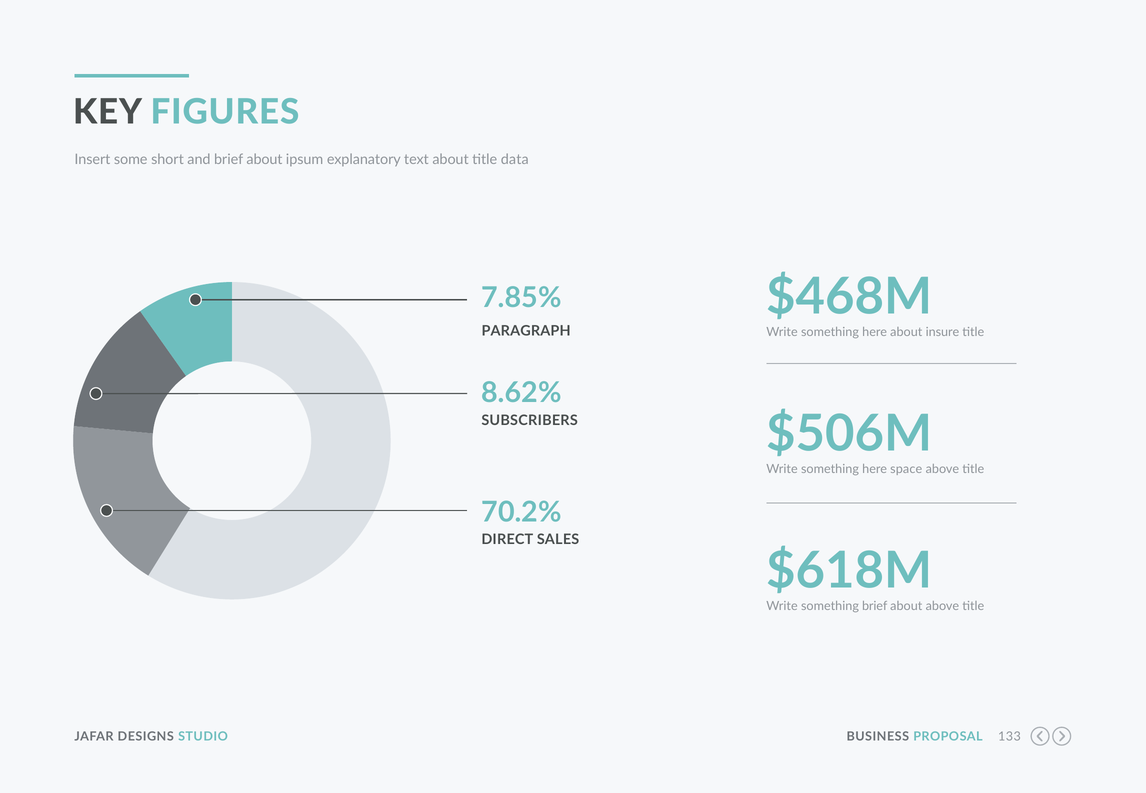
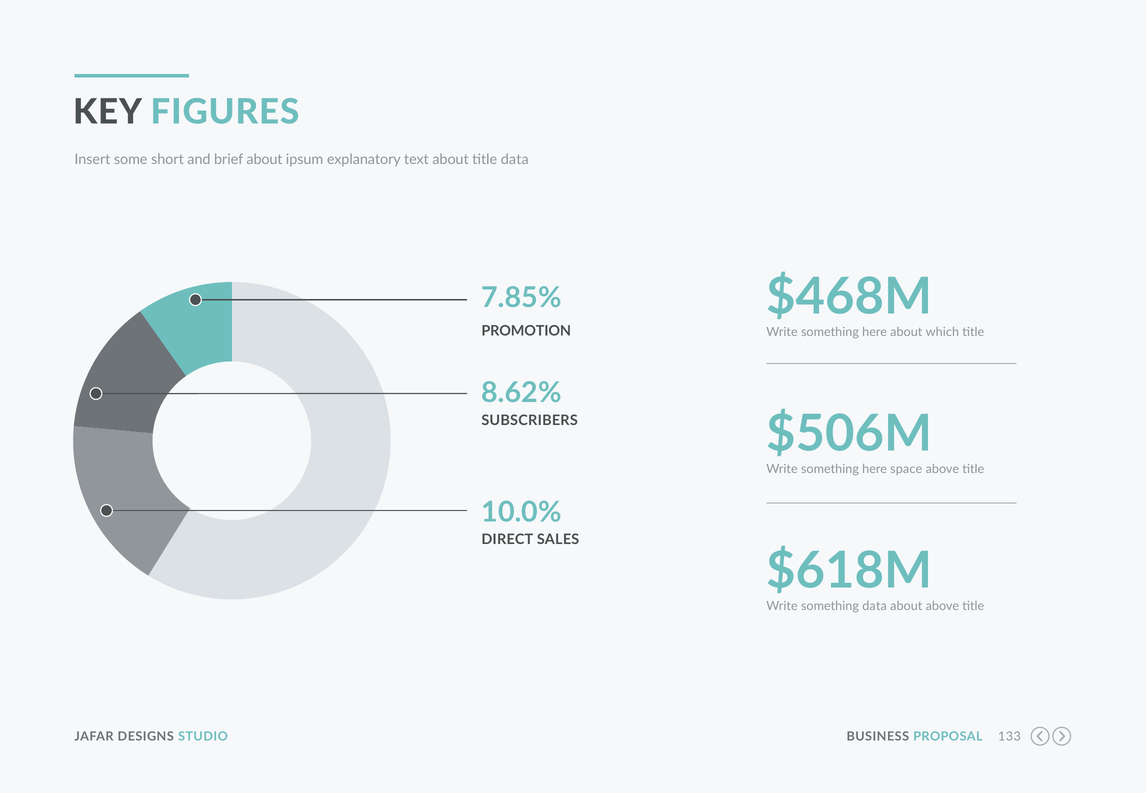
PARAGRAPH: PARAGRAPH -> PROMOTION
insure: insure -> which
70.2%: 70.2% -> 10.0%
something brief: brief -> data
